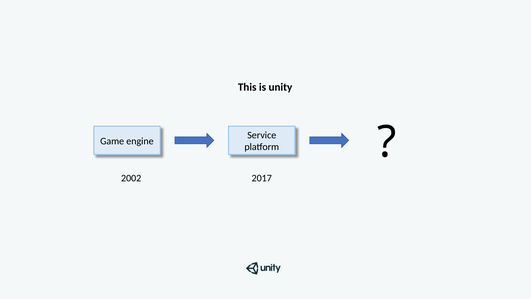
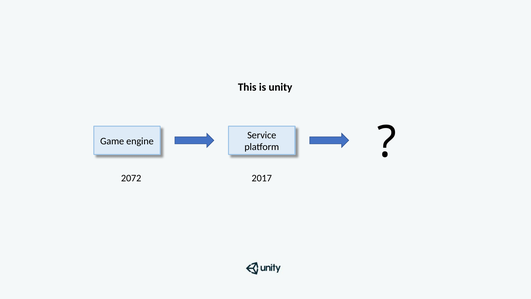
2002: 2002 -> 2072
